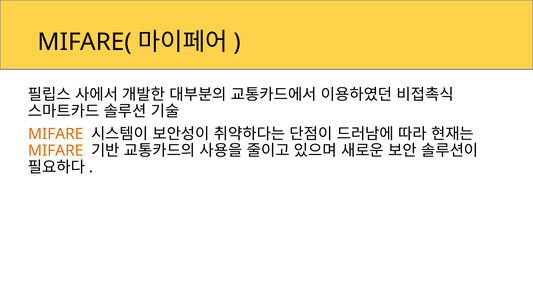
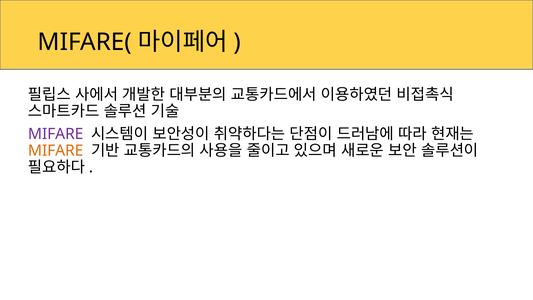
MIFARE at (56, 134) colour: orange -> purple
